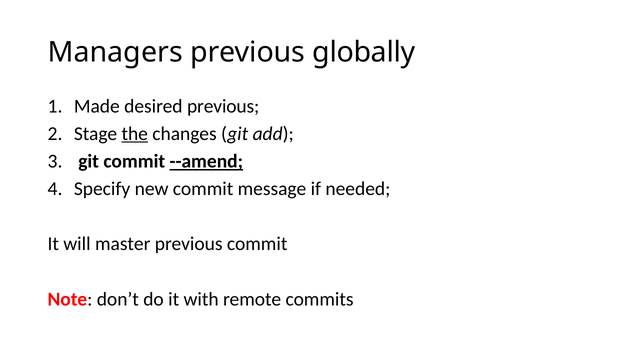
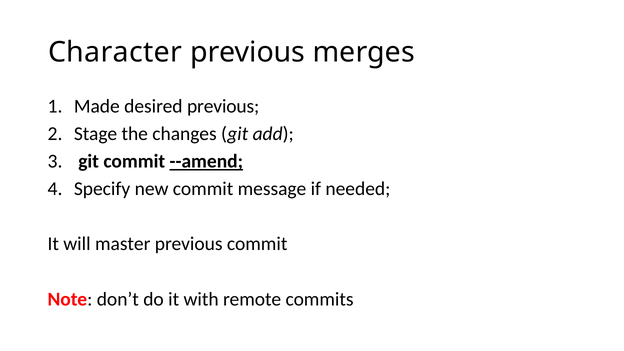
Managers: Managers -> Character
globally: globally -> merges
the underline: present -> none
